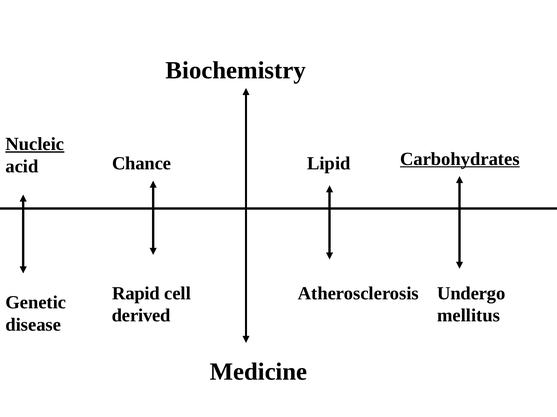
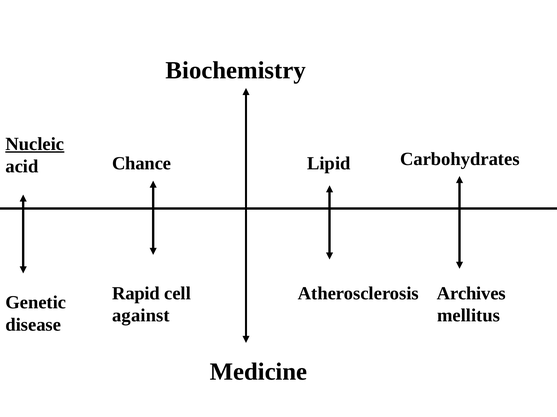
Carbohydrates underline: present -> none
Undergo: Undergo -> Archives
derived: derived -> against
